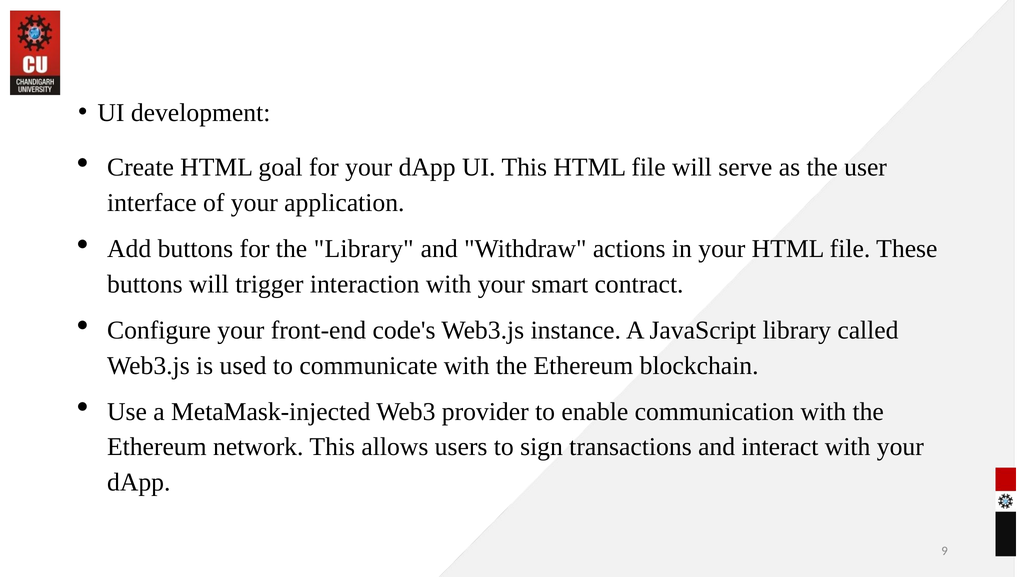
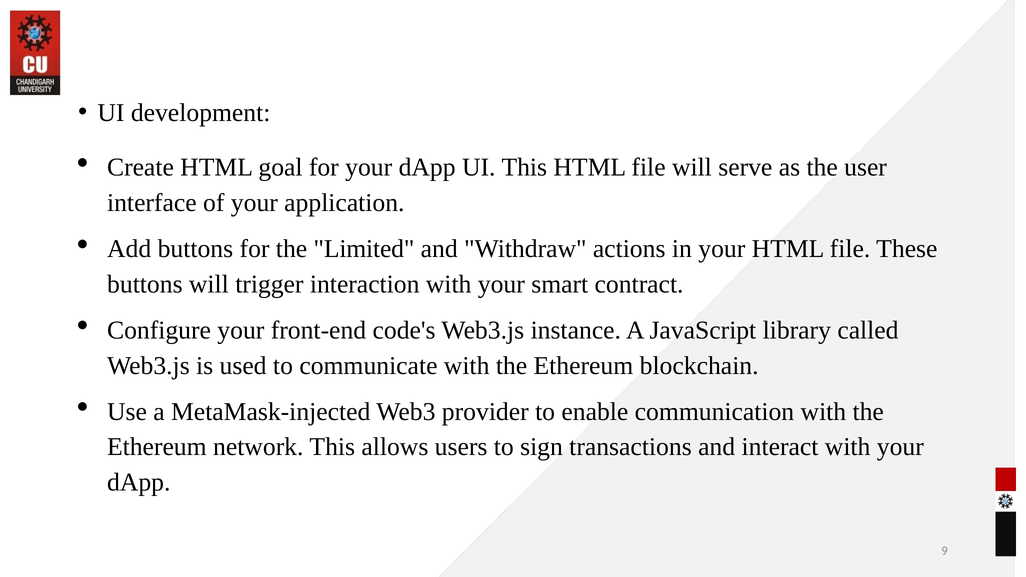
the Library: Library -> Limited
